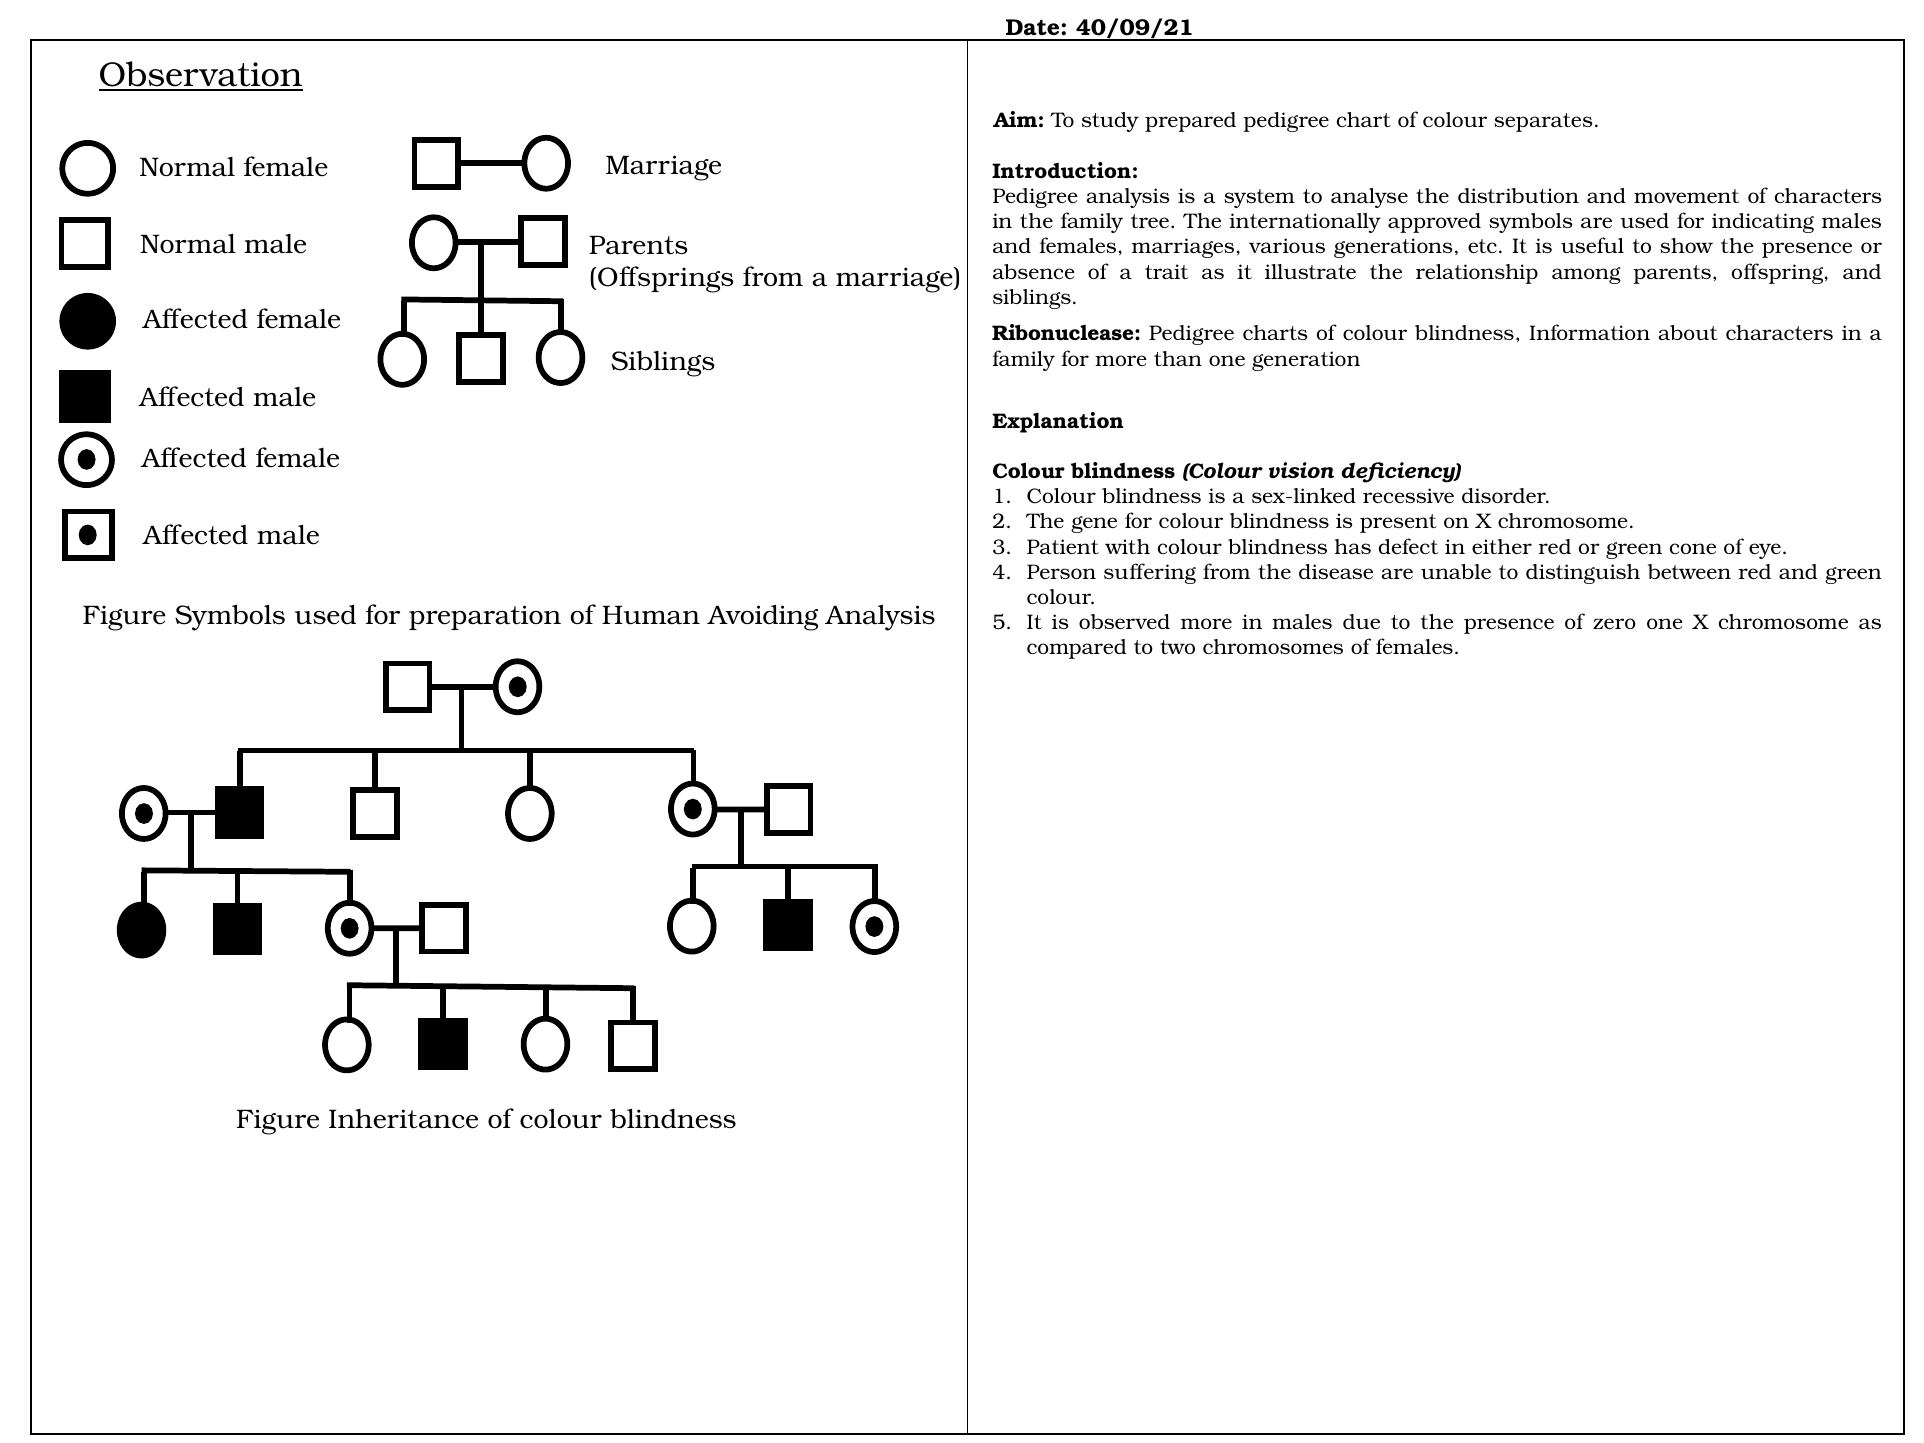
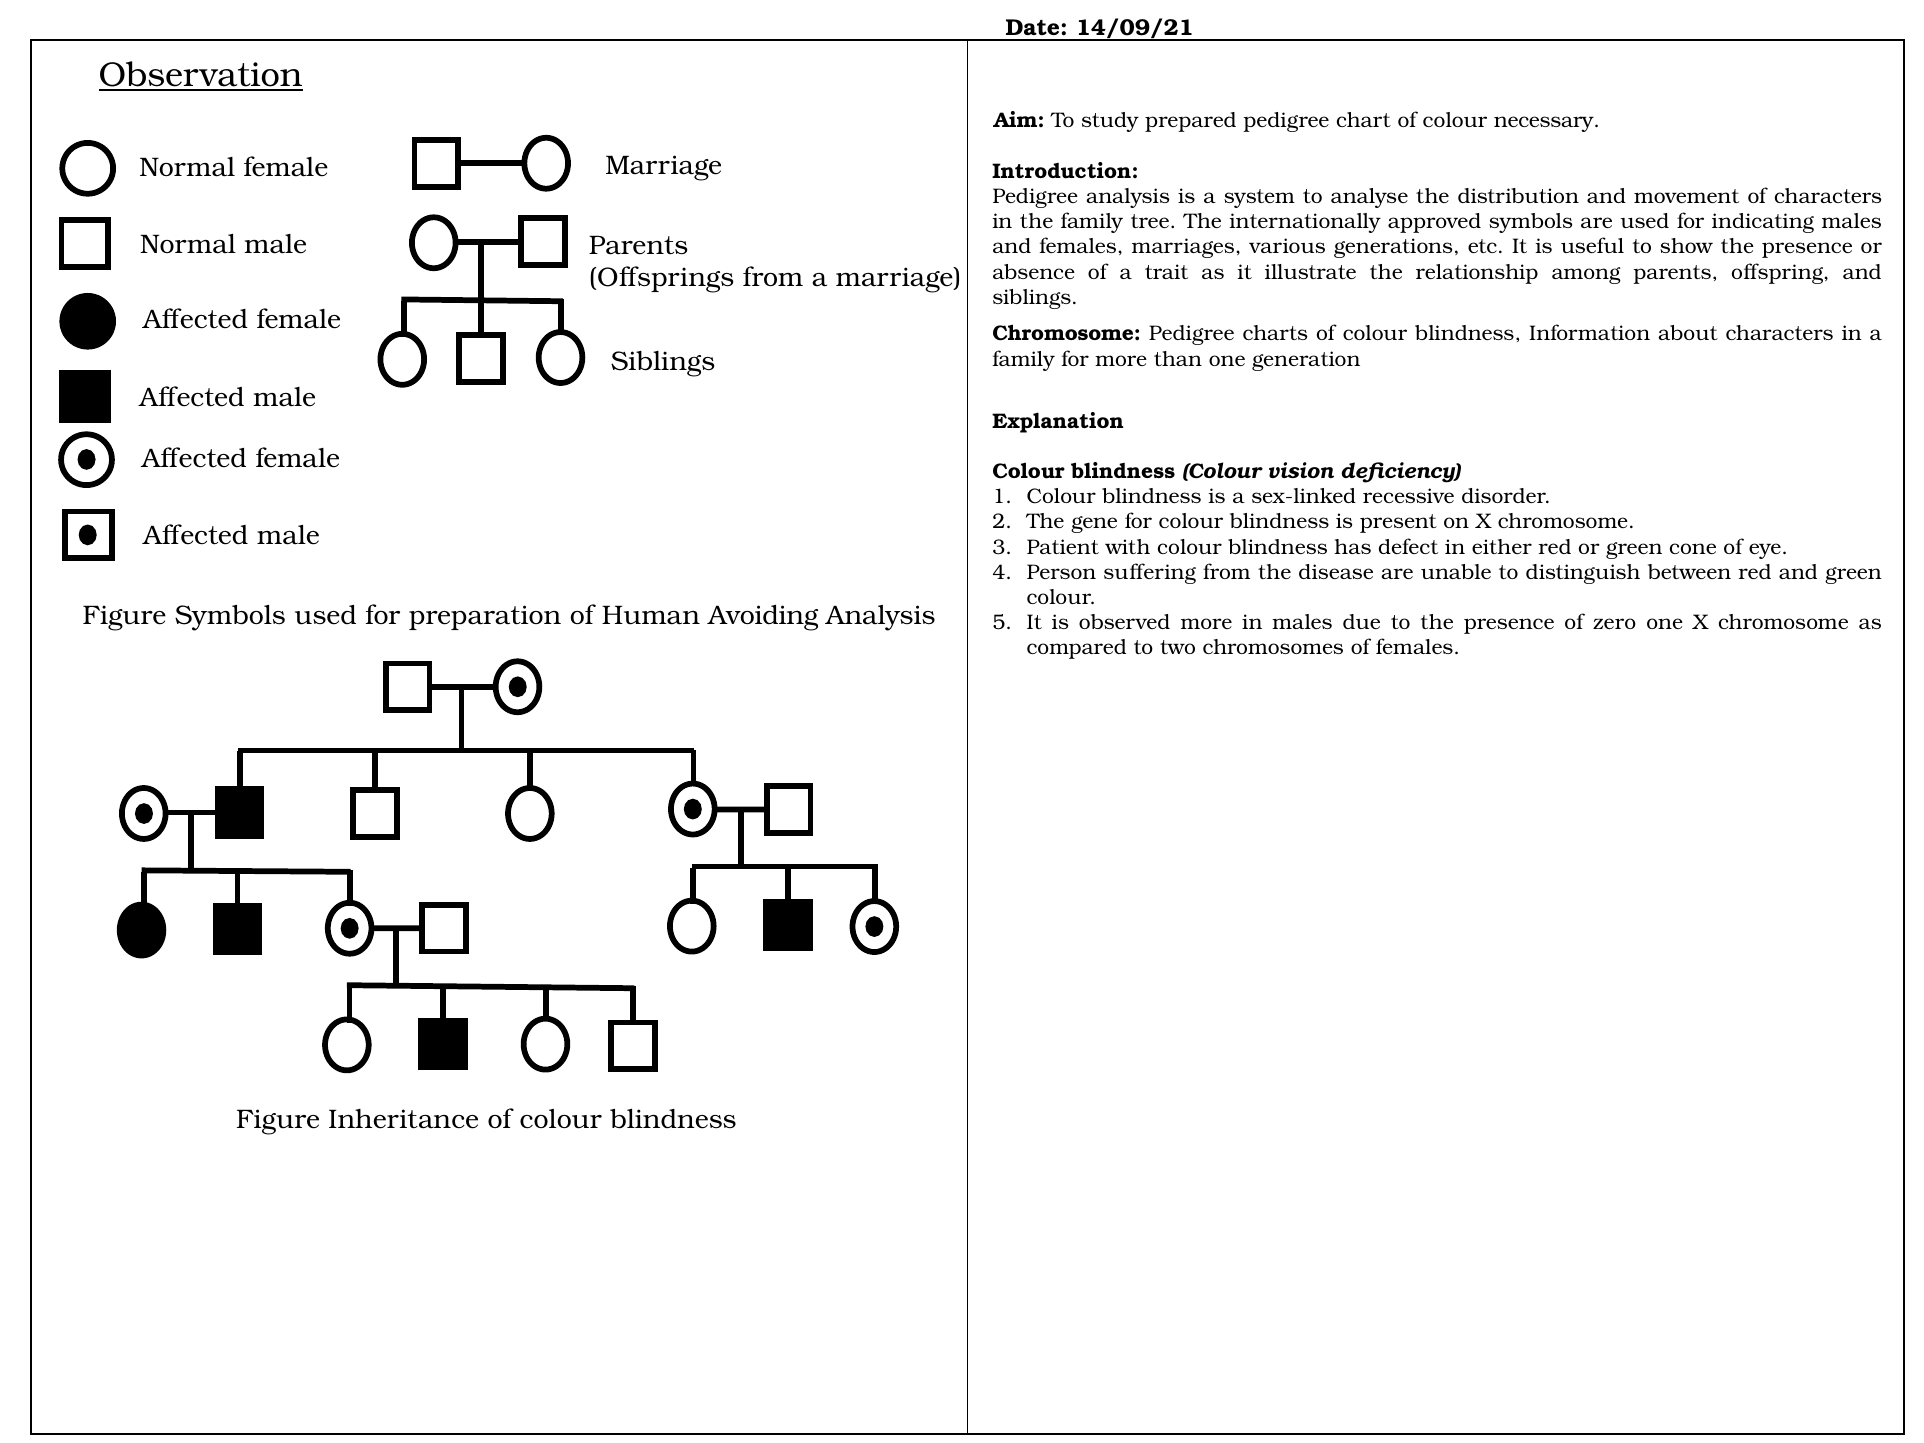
40/09/21: 40/09/21 -> 14/09/21
separates: separates -> necessary
Ribonuclease at (1067, 334): Ribonuclease -> Chromosome
